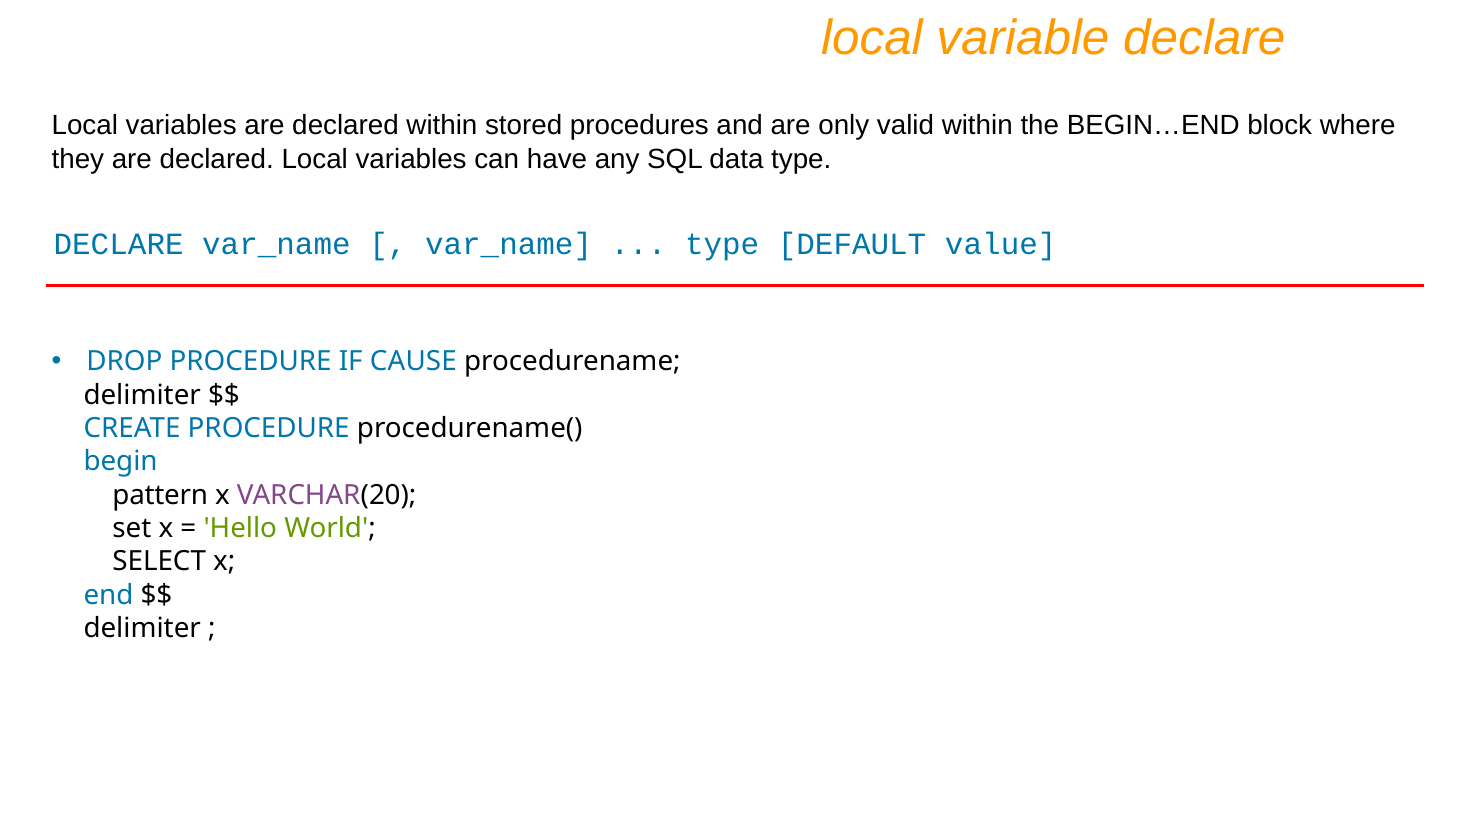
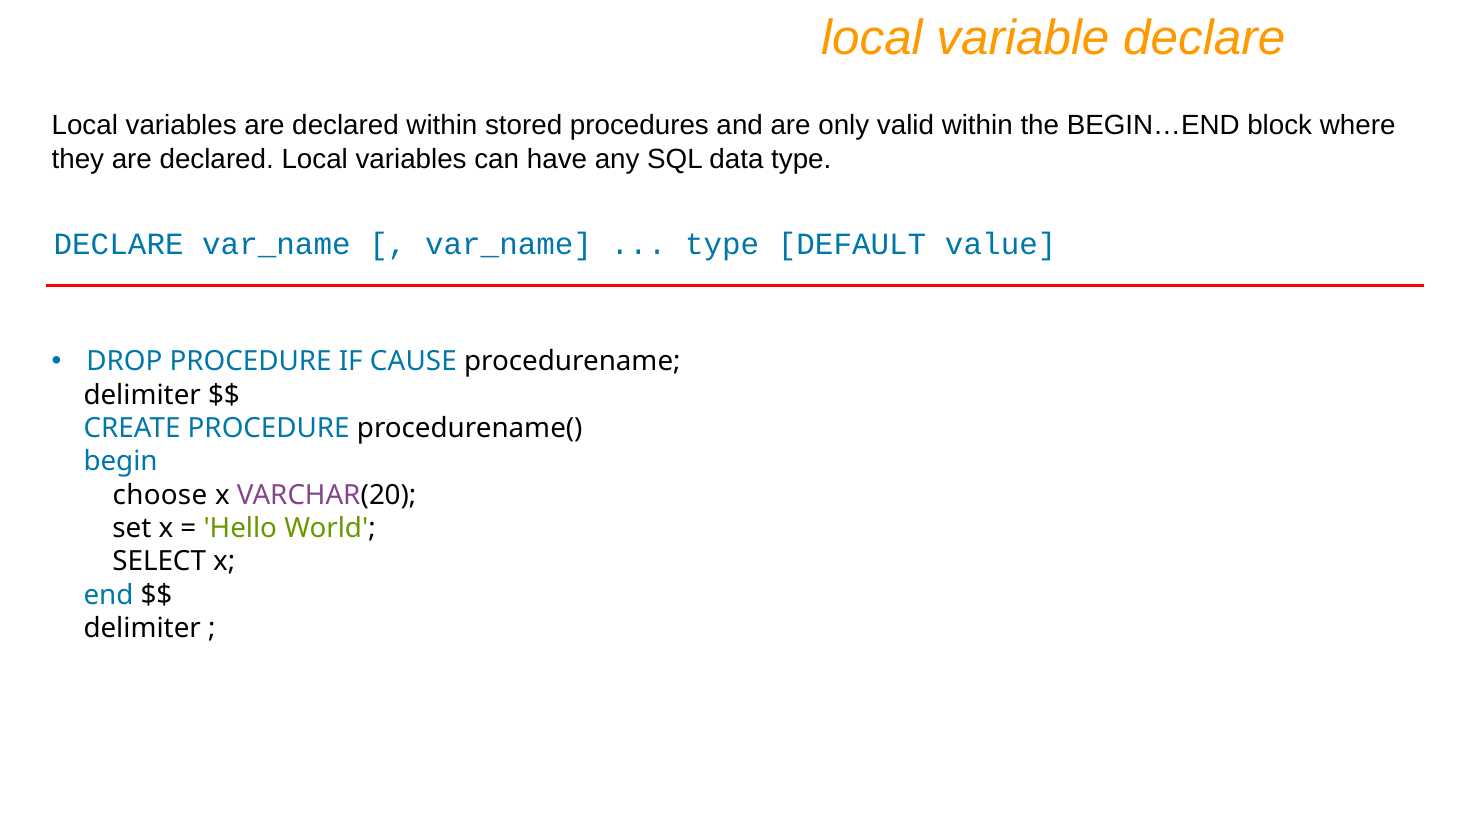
pattern: pattern -> choose
